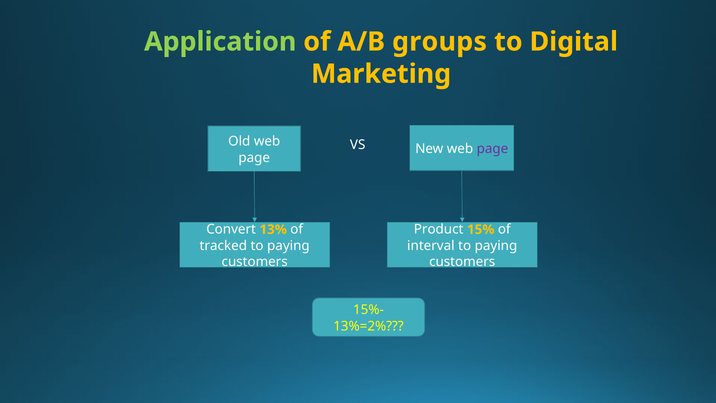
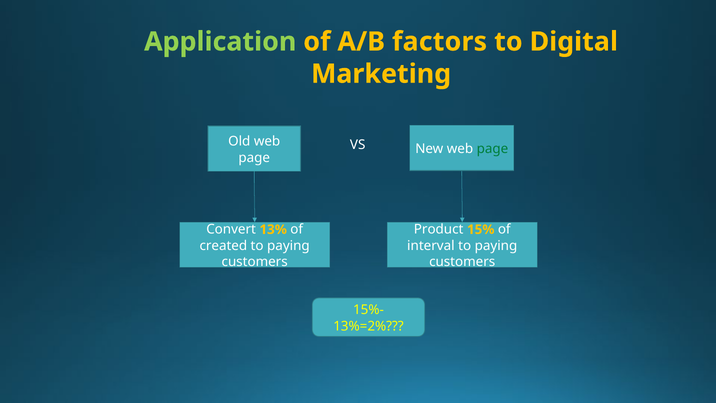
groups: groups -> factors
page at (492, 149) colour: purple -> green
tracked: tracked -> created
